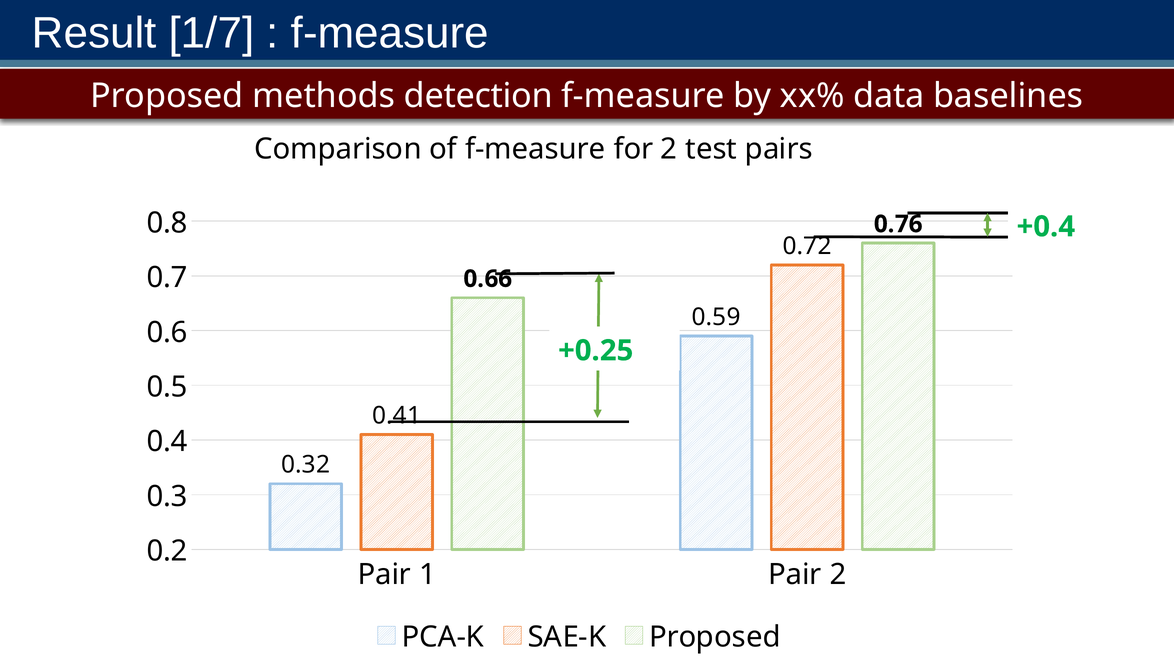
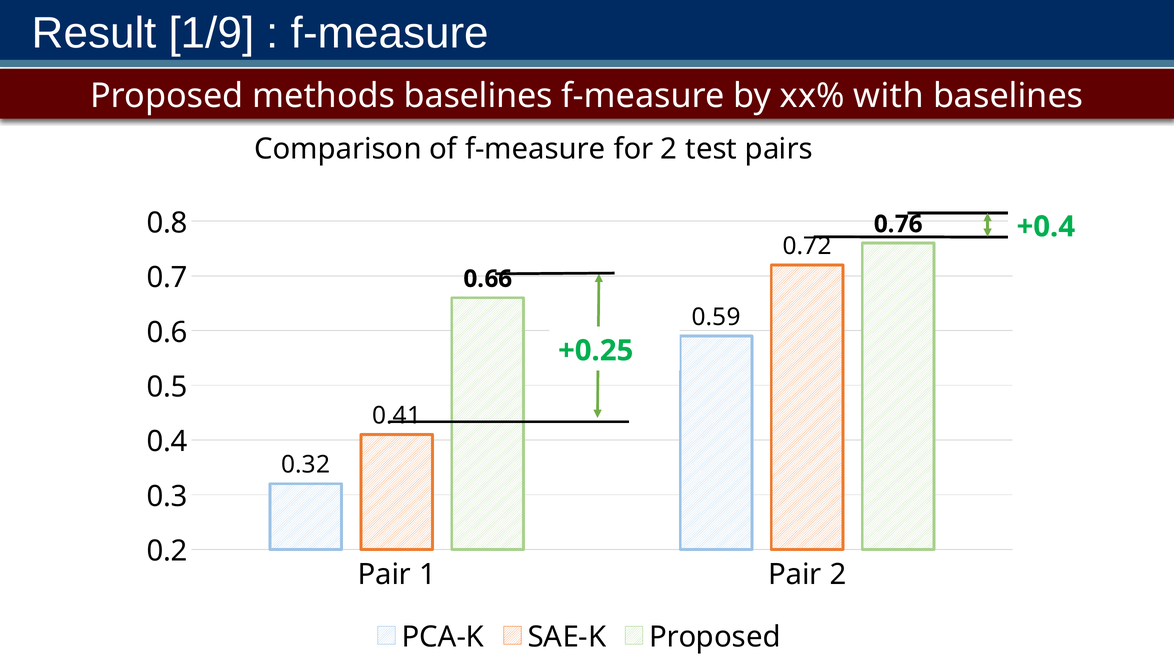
1/7: 1/7 -> 1/9
methods detection: detection -> baselines
data: data -> with
